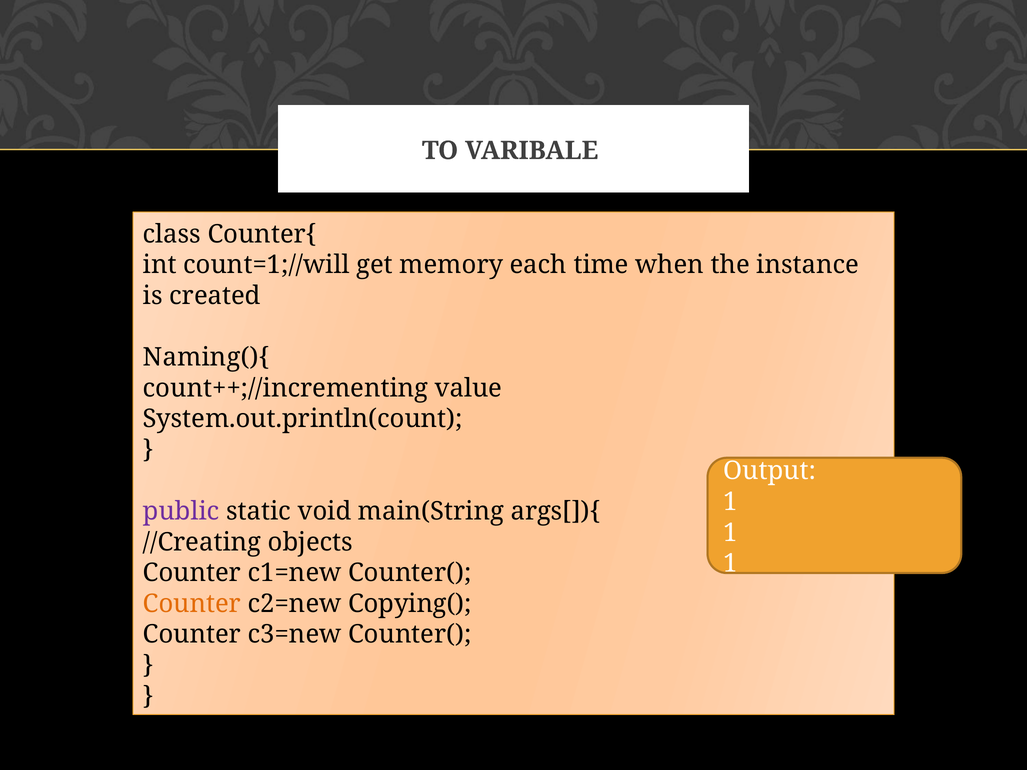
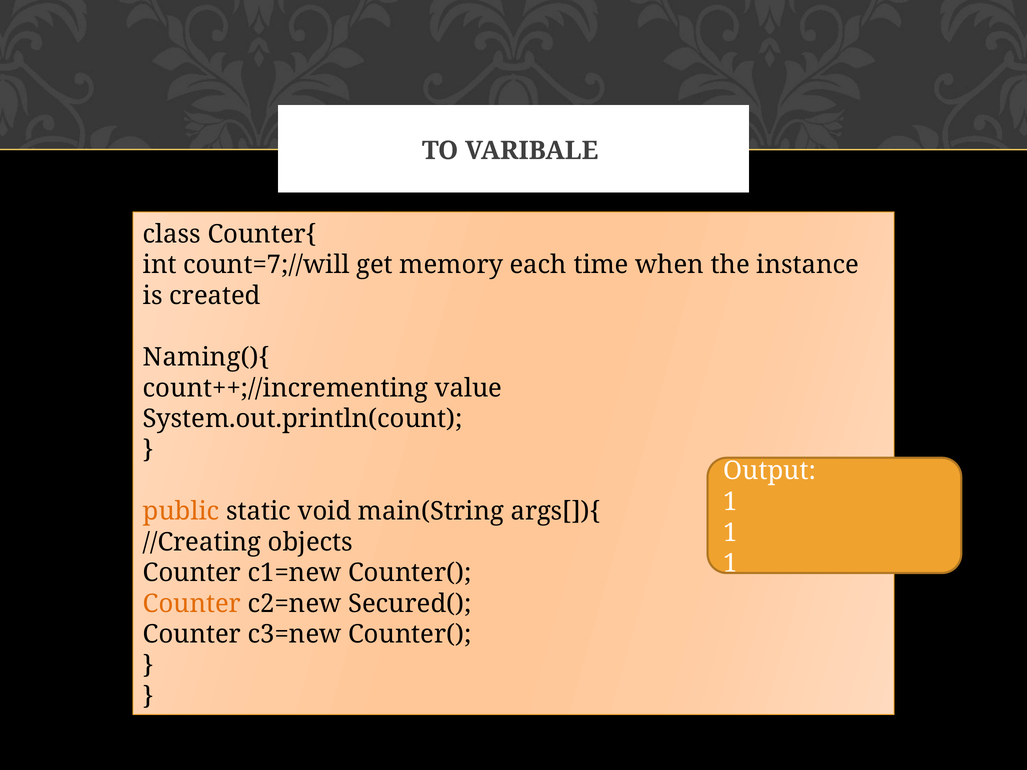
count=1;//will: count=1;//will -> count=7;//will
public colour: purple -> orange
Copying(: Copying( -> Secured(
